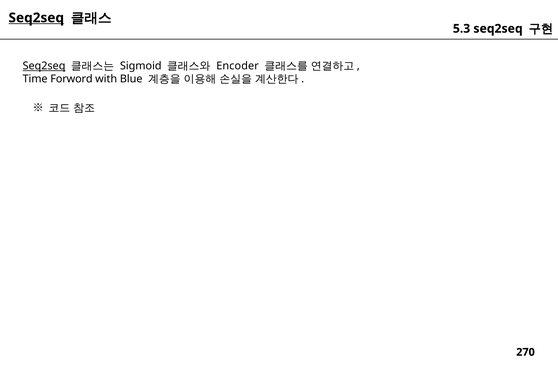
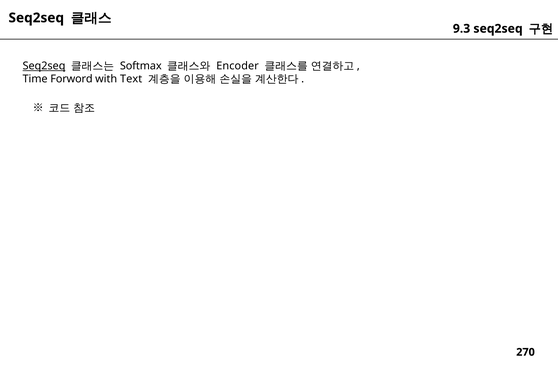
Seq2seq at (36, 18) underline: present -> none
5.3: 5.3 -> 9.3
Sigmoid: Sigmoid -> Softmax
Blue: Blue -> Text
